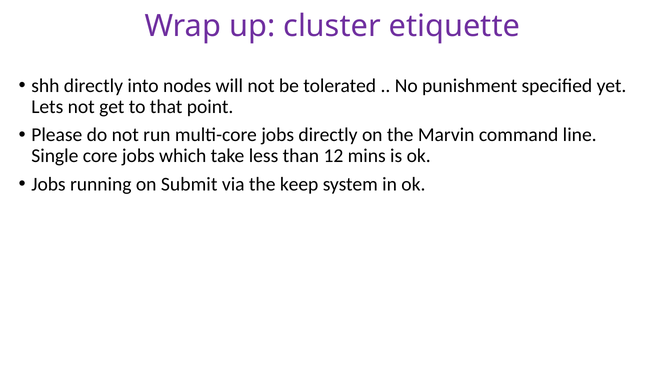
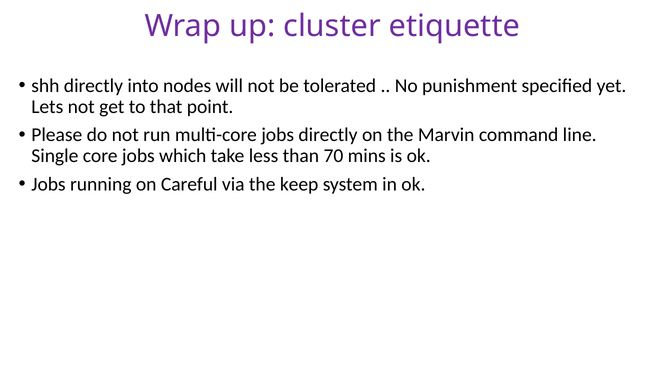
12: 12 -> 70
Submit: Submit -> Careful
